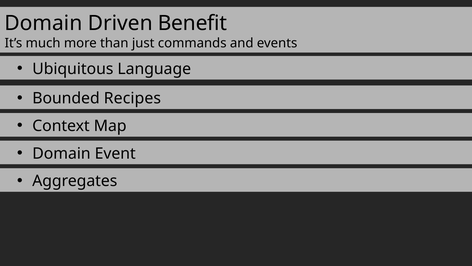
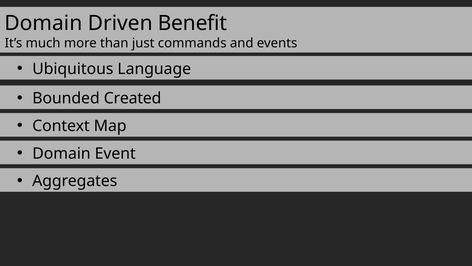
Recipes: Recipes -> Created
